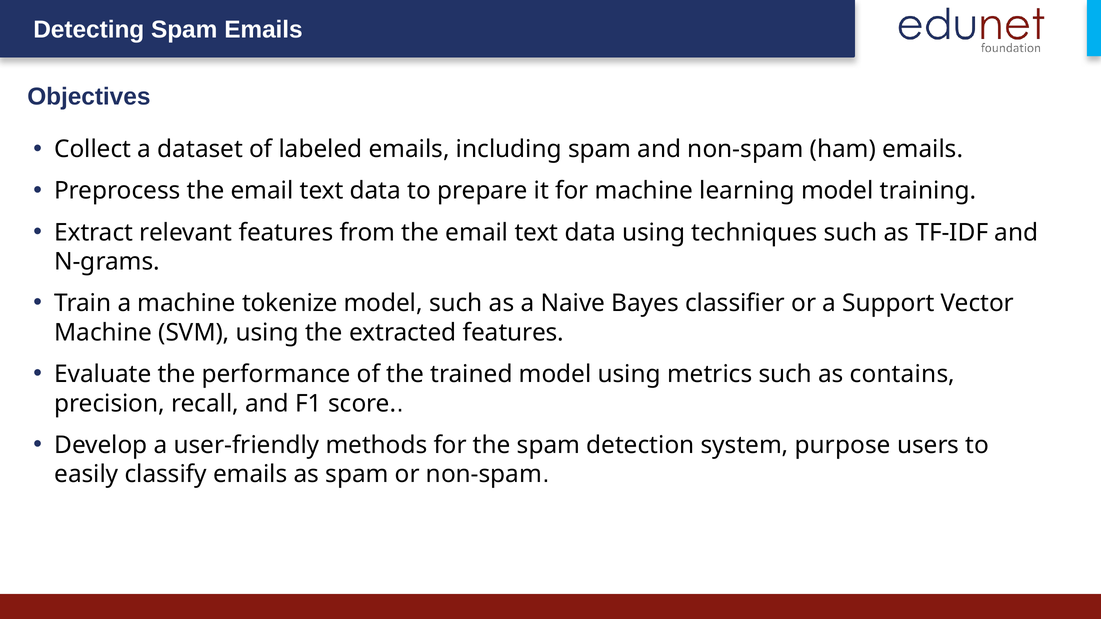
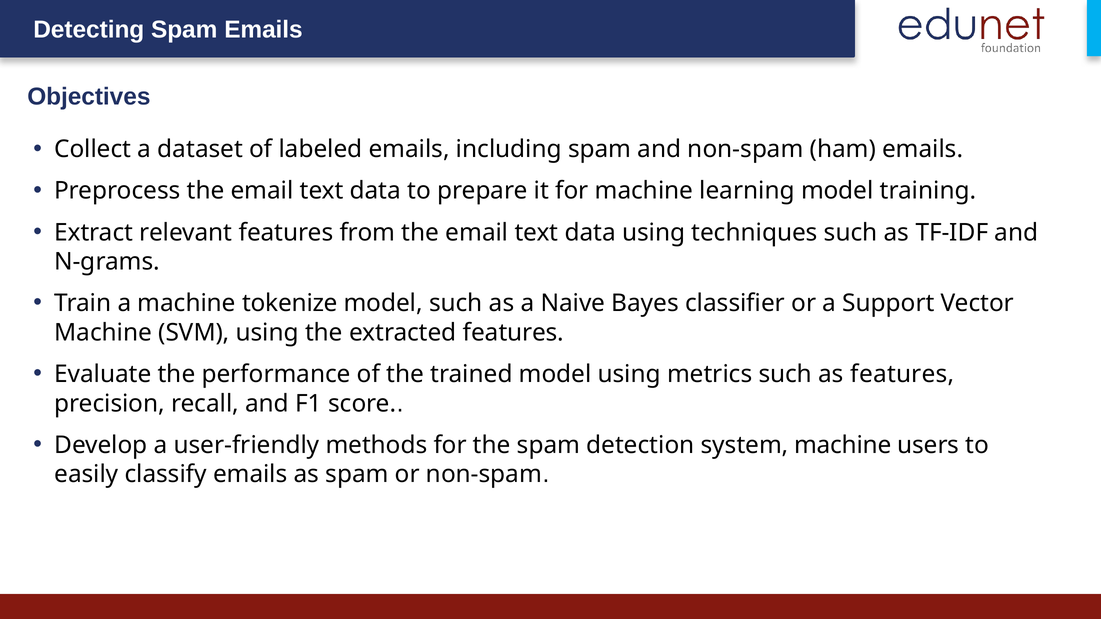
as contains: contains -> features
system purpose: purpose -> machine
